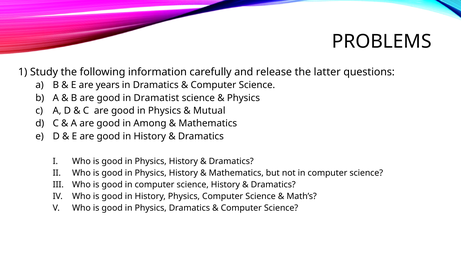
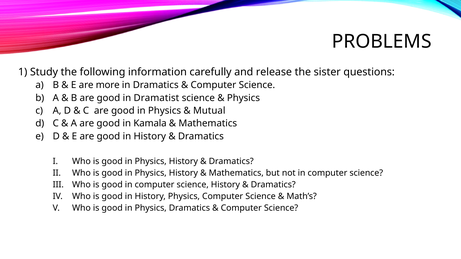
latter: latter -> sister
years: years -> more
Among: Among -> Kamala
